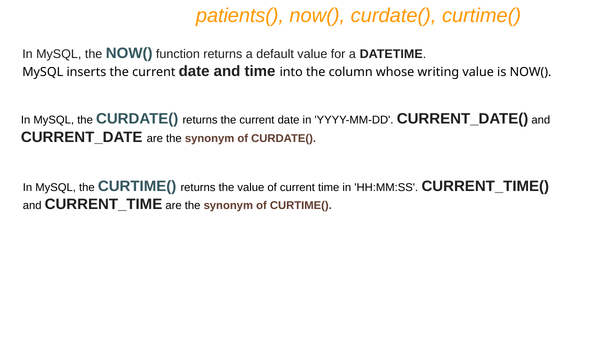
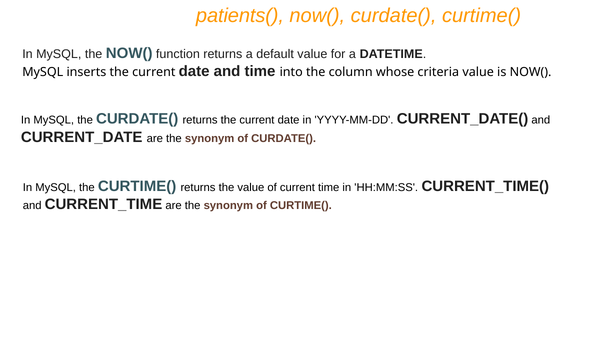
writing: writing -> criteria
